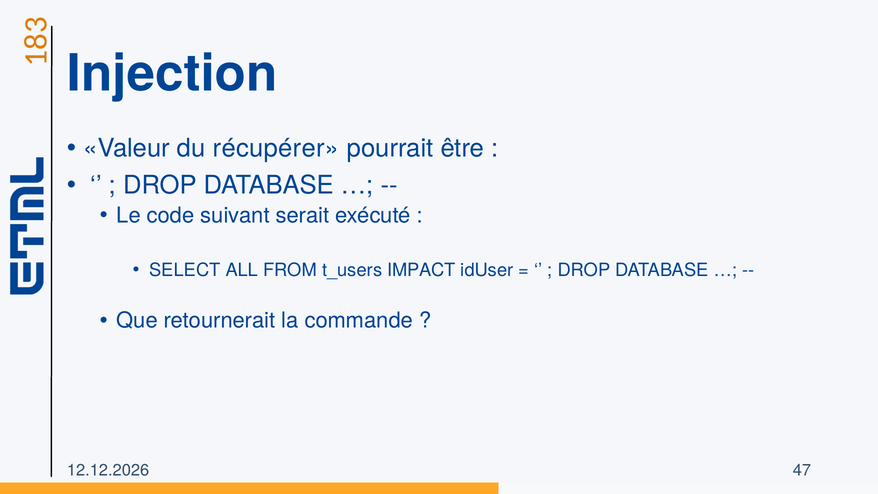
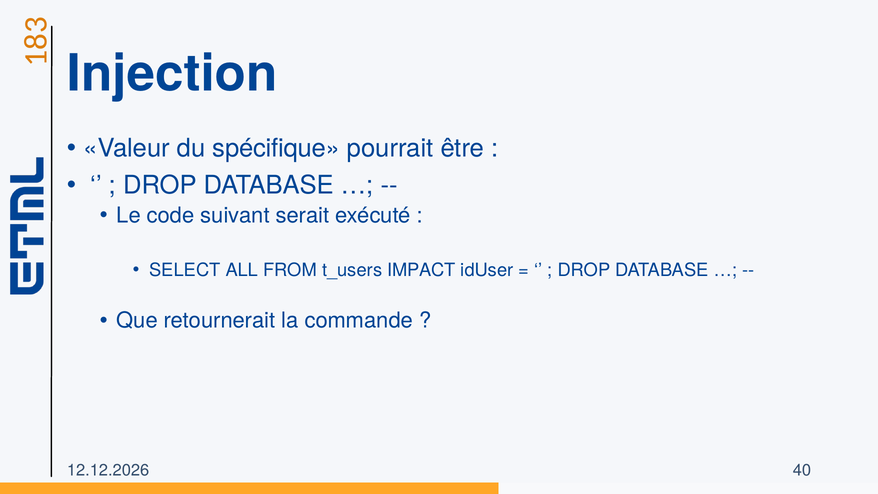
récupérer: récupérer -> spécifique
47: 47 -> 40
